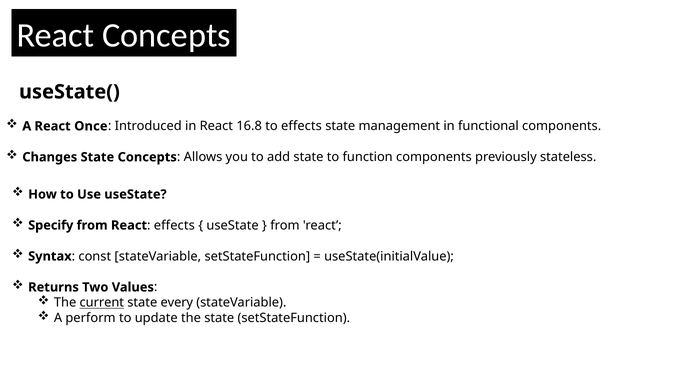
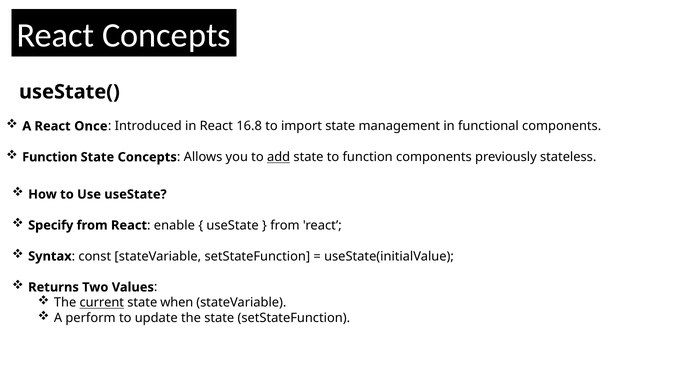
to effects: effects -> import
Changes at (50, 157): Changes -> Function
add underline: none -> present
effects at (174, 225): effects -> enable
every: every -> when
